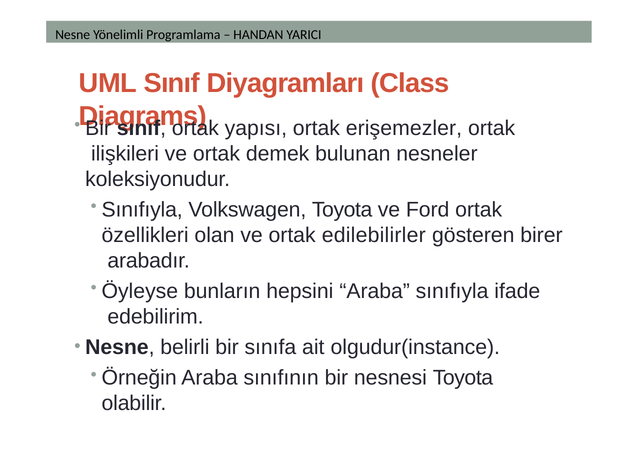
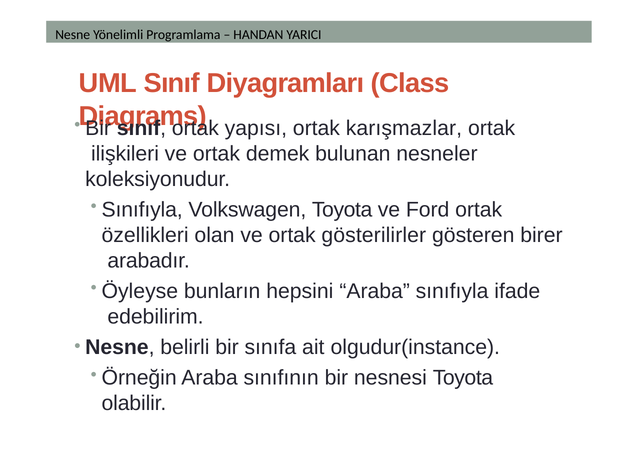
erişemezler: erişemezler -> karışmazlar
edilebilirler: edilebilirler -> gösterilirler
